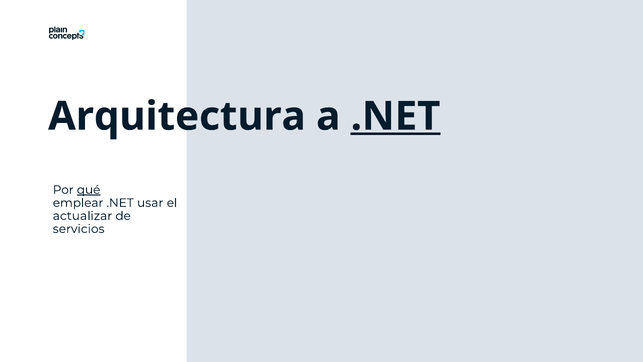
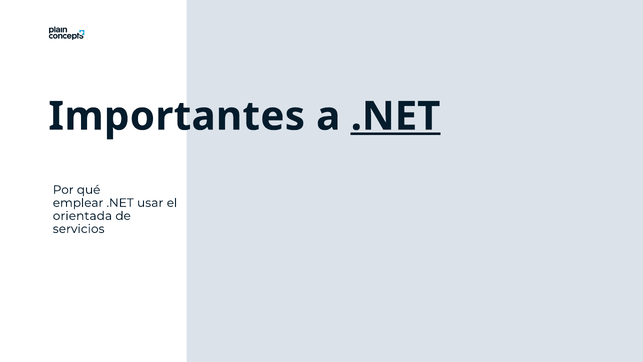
Arquitectura: Arquitectura -> Importantes
qué underline: present -> none
actualizar: actualizar -> orientada
